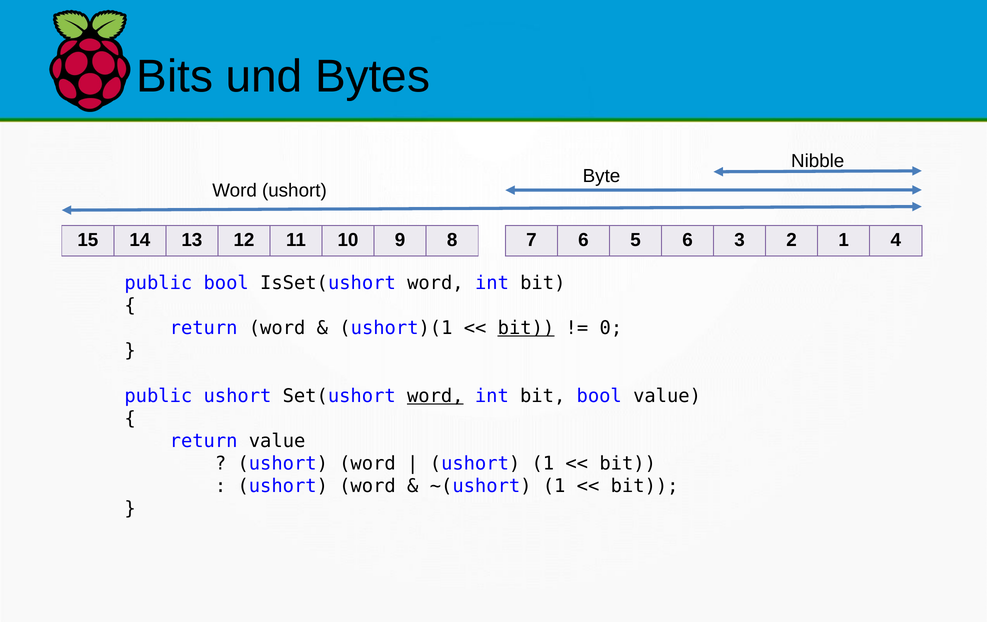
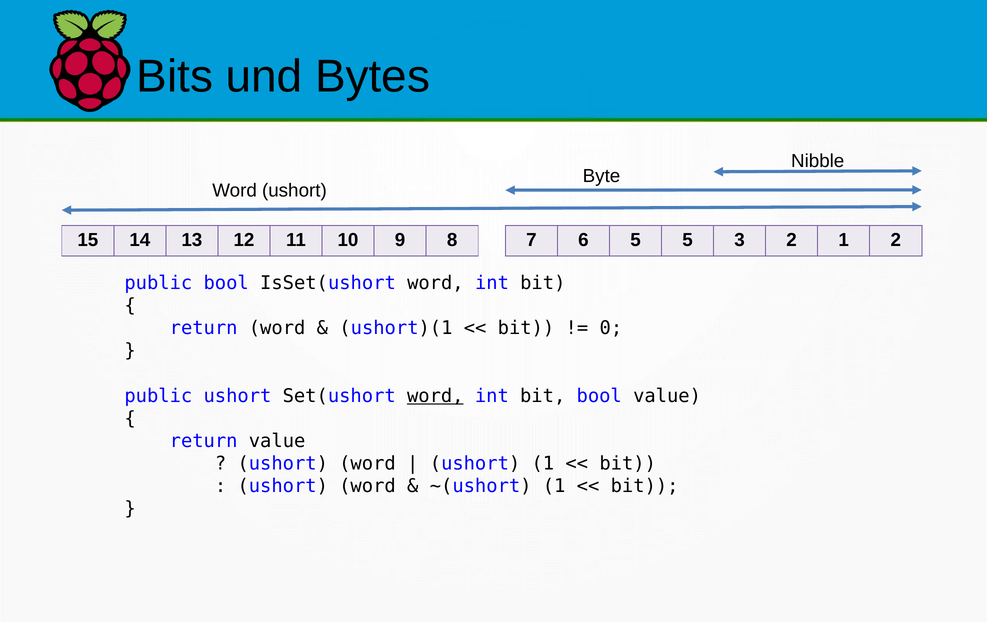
5 6: 6 -> 5
1 4: 4 -> 2
bit at (526, 328) underline: present -> none
